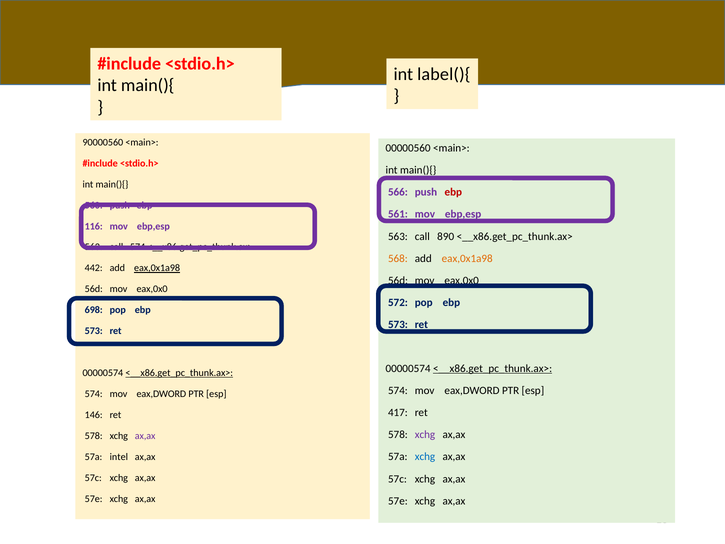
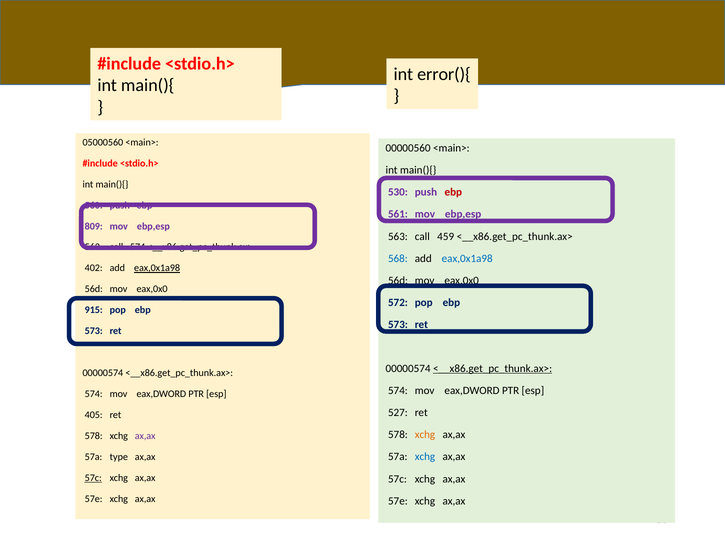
label(){: label(){ -> error(){
90000560: 90000560 -> 05000560
566: 566 -> 530
116: 116 -> 809
890: 890 -> 459
568 colour: orange -> blue
eax,0x1a98 at (467, 258) colour: orange -> blue
442: 442 -> 402
698: 698 -> 915
<__x86.get_pc_thunk.ax> at (179, 373) underline: present -> none
417: 417 -> 527
146: 146 -> 405
xchg at (425, 435) colour: purple -> orange
intel: intel -> type
57c at (93, 478) underline: none -> present
